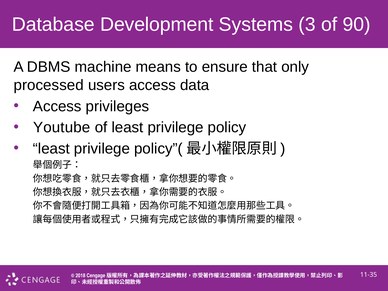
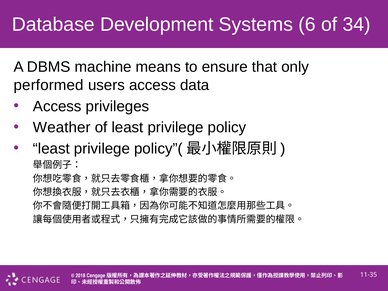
3: 3 -> 6
90: 90 -> 34
processed: processed -> performed
Youtube: Youtube -> Weather
